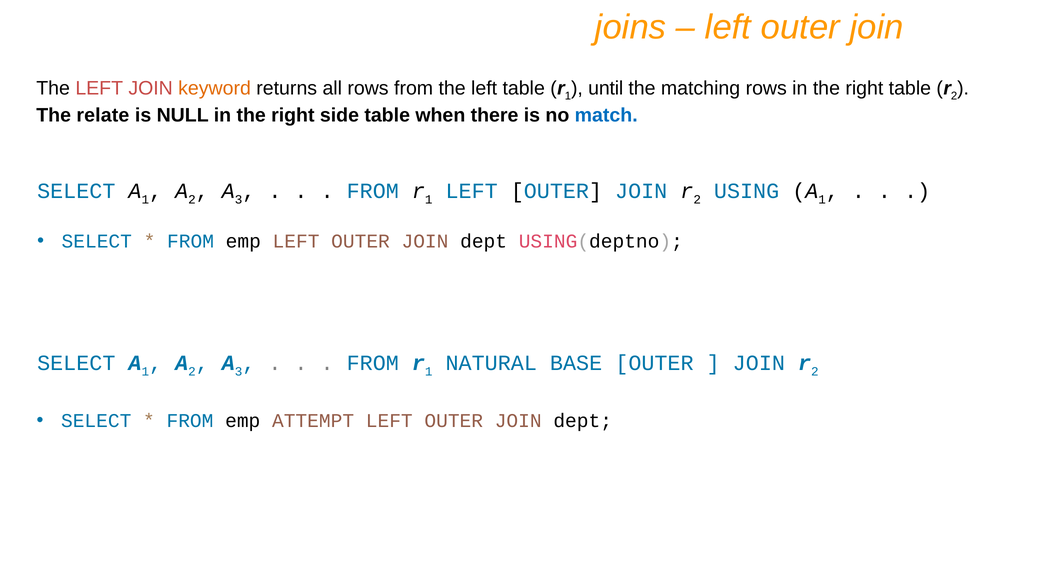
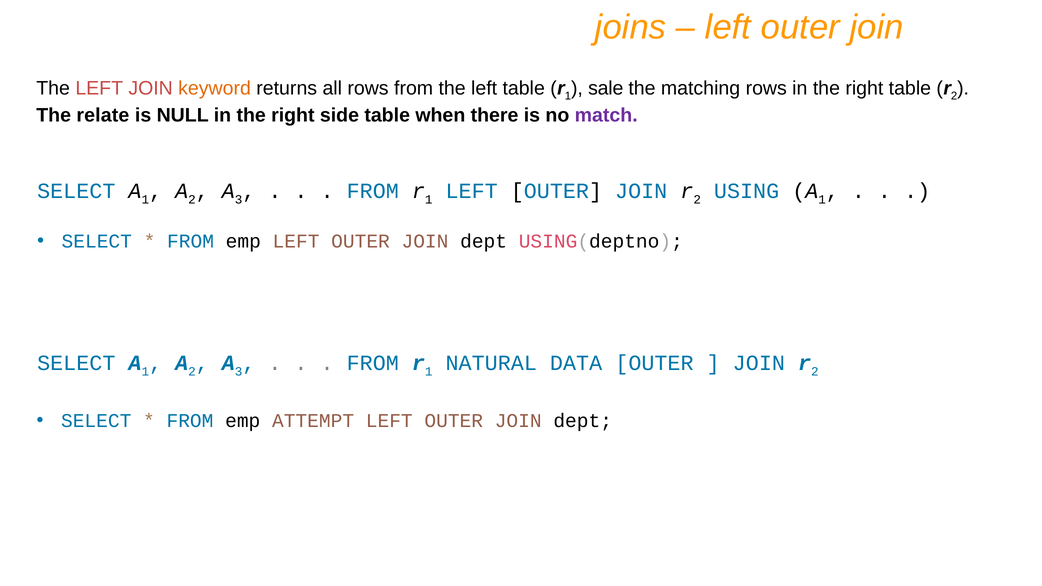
until: until -> sale
match colour: blue -> purple
BASE: BASE -> DATA
